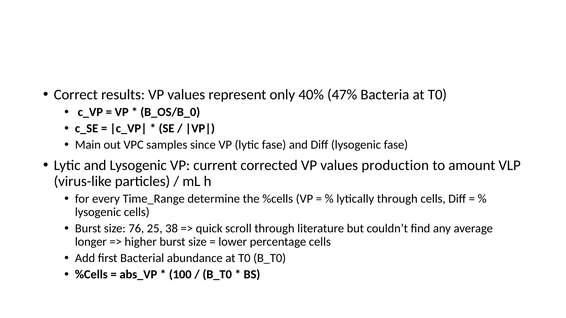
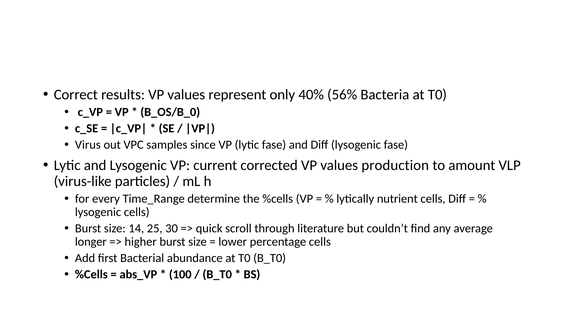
47%: 47% -> 56%
Main: Main -> Virus
lytically through: through -> nutrient
76: 76 -> 14
38: 38 -> 30
